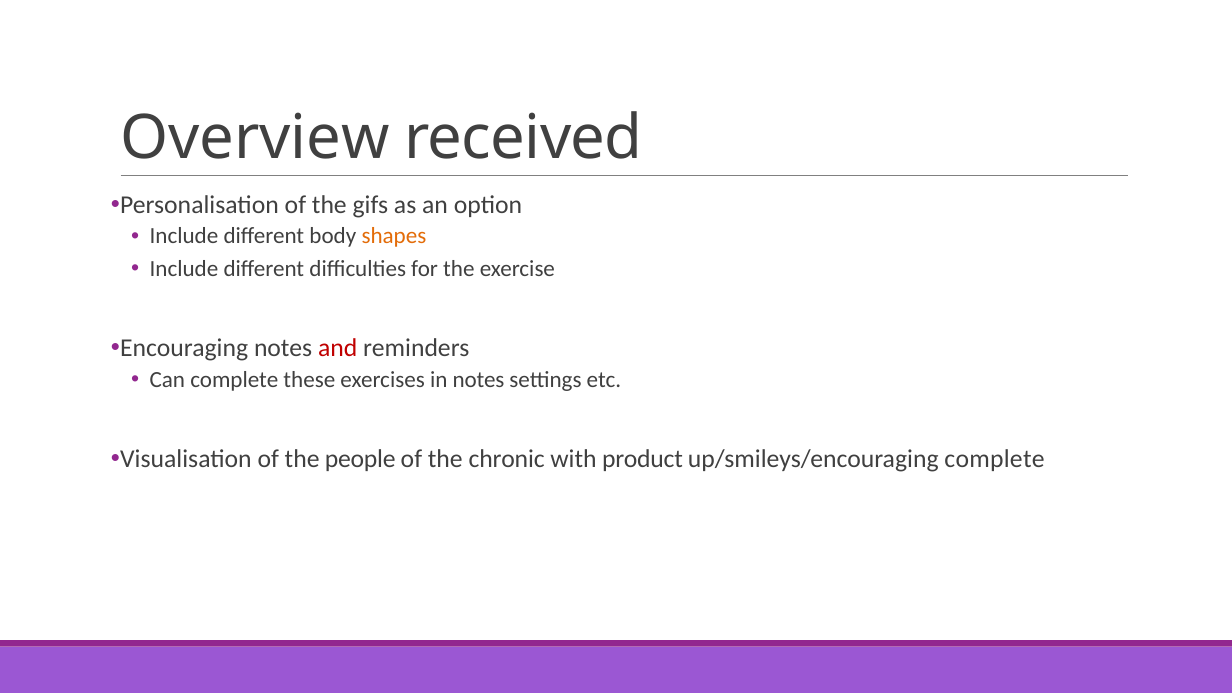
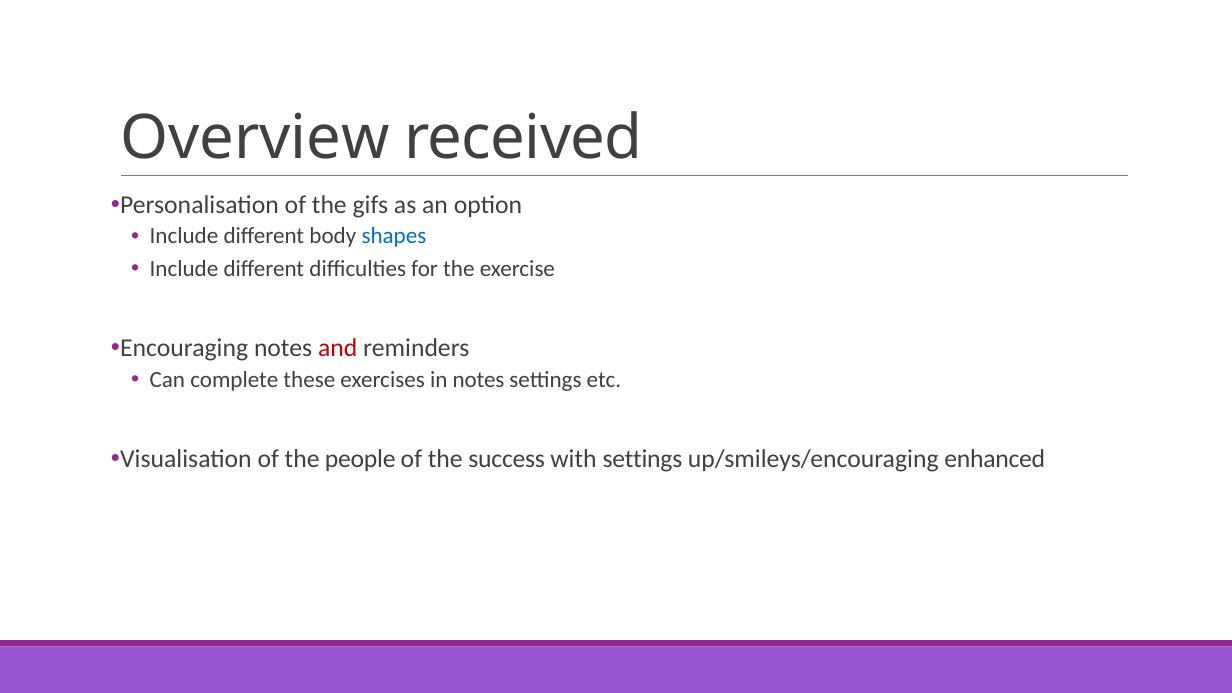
shapes colour: orange -> blue
chronic: chronic -> success
with product: product -> settings
up/smileys/encouraging complete: complete -> enhanced
